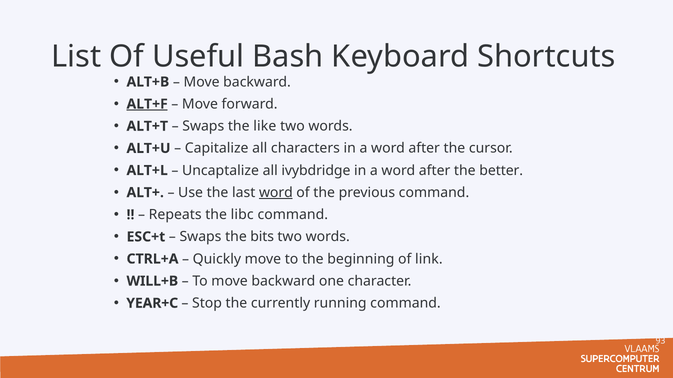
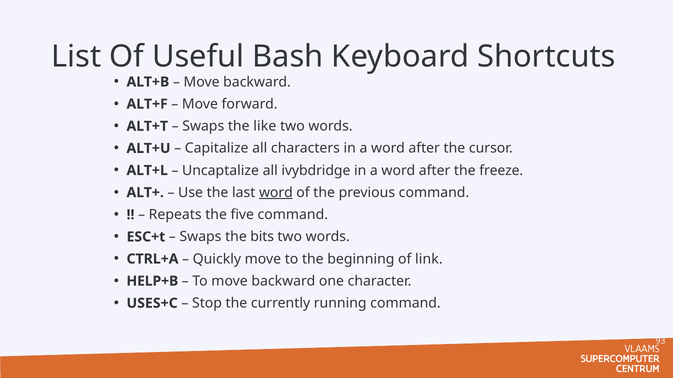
ALT+F underline: present -> none
better: better -> freeze
libc: libc -> five
WILL+B: WILL+B -> HELP+B
YEAR+C: YEAR+C -> USES+C
